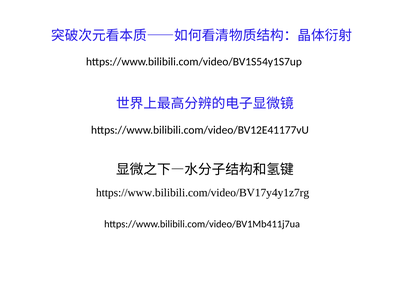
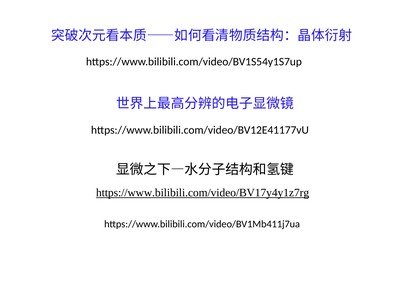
https://www.bilibili.com/video/BV17y4y1z7rg underline: none -> present
